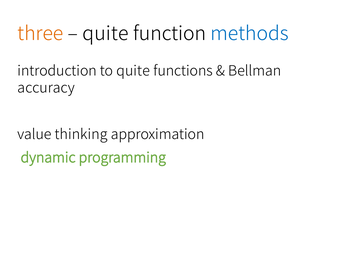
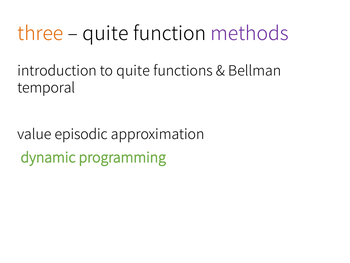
methods colour: blue -> purple
accuracy: accuracy -> temporal
thinking: thinking -> episodic
